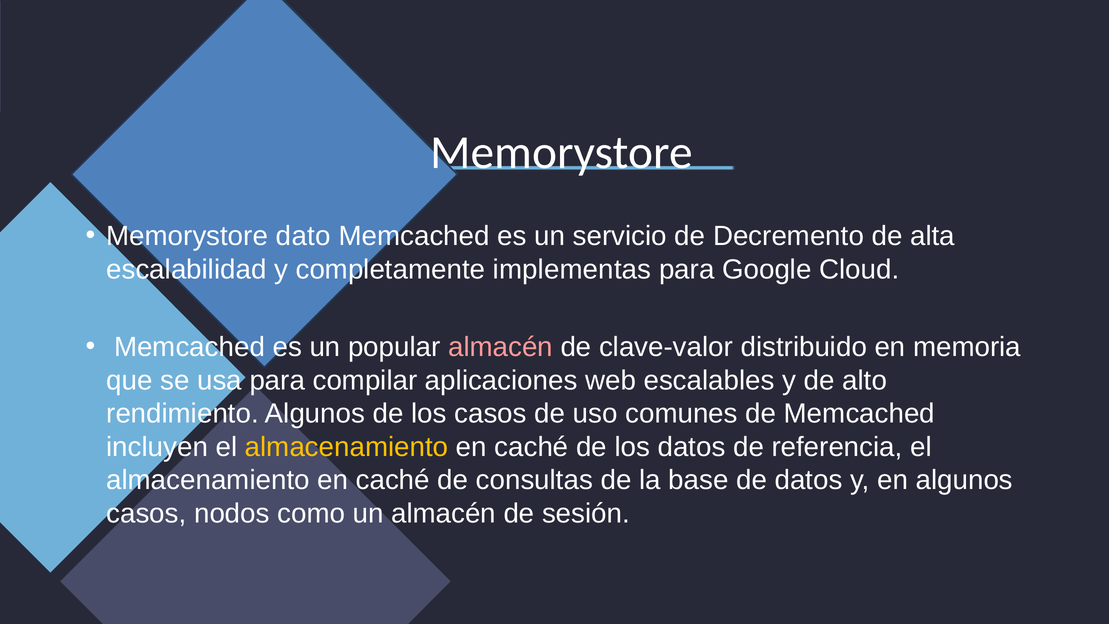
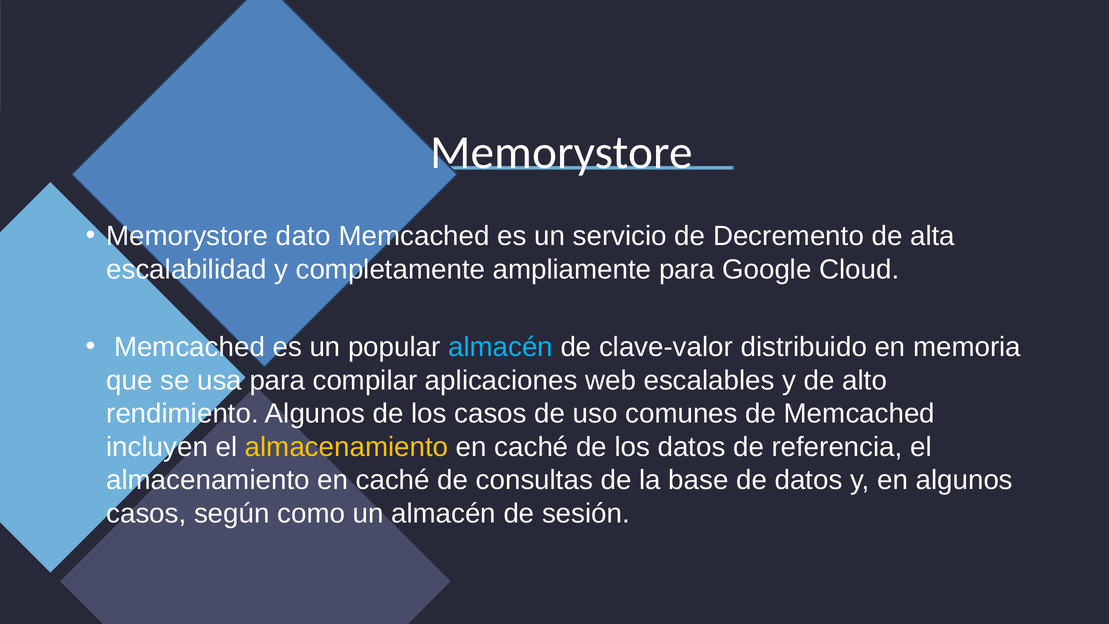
implementas: implementas -> ampliamente
almacén at (500, 347) colour: pink -> light blue
nodos: nodos -> según
